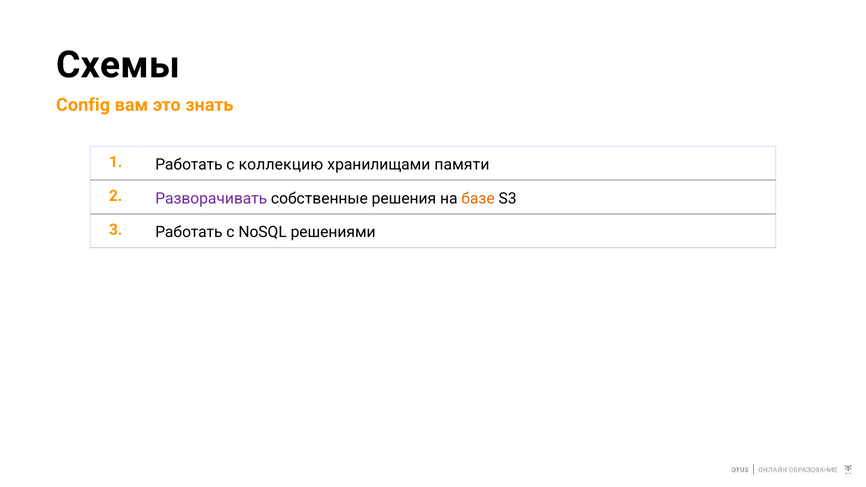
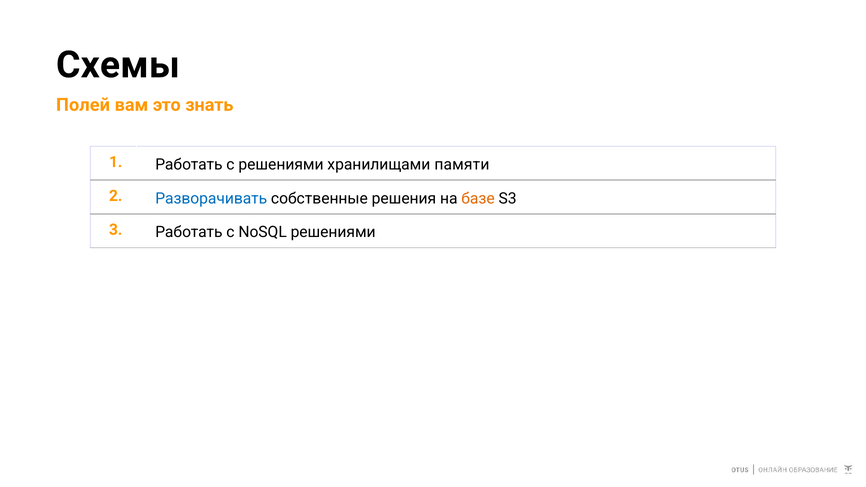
Config: Config -> Полей
с коллекцию: коллекцию -> решениями
Разворачивать colour: purple -> blue
